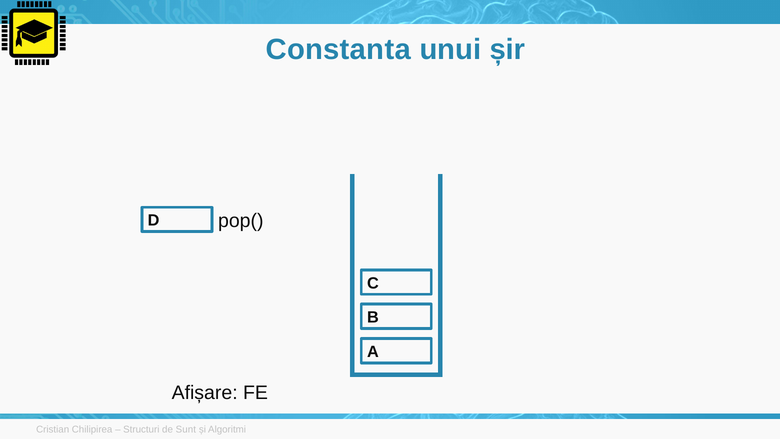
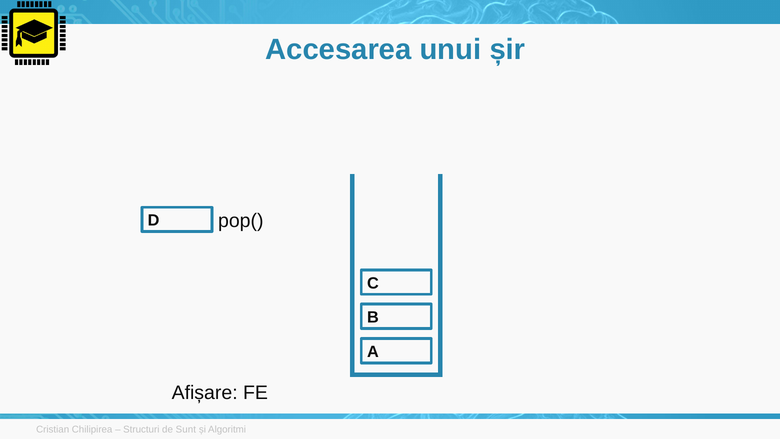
Constanta: Constanta -> Accesarea
